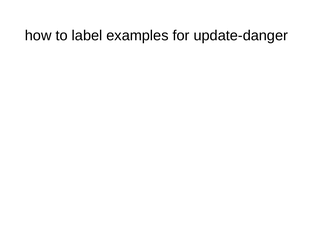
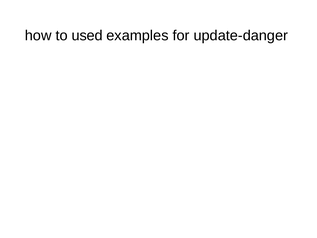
label: label -> used
